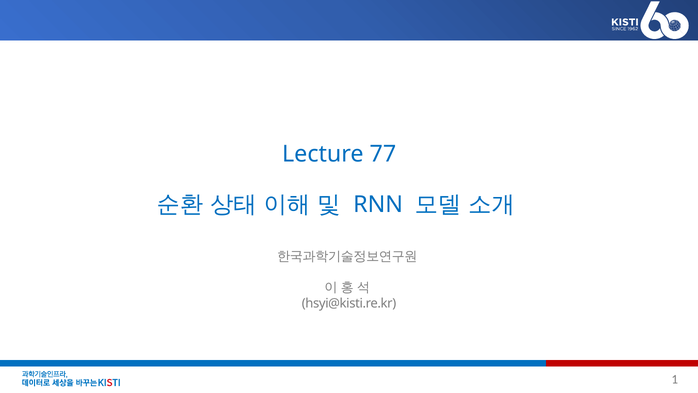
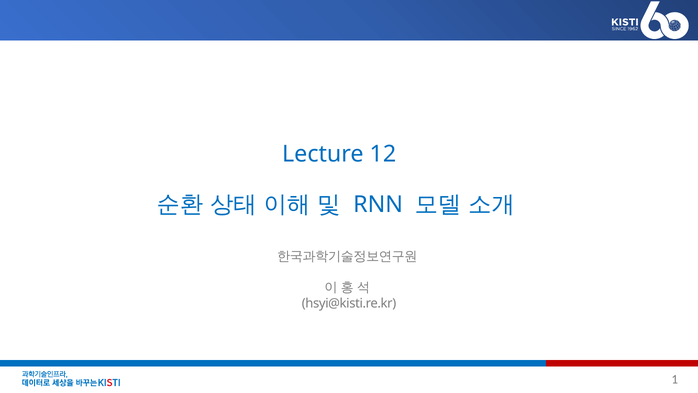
77: 77 -> 12
